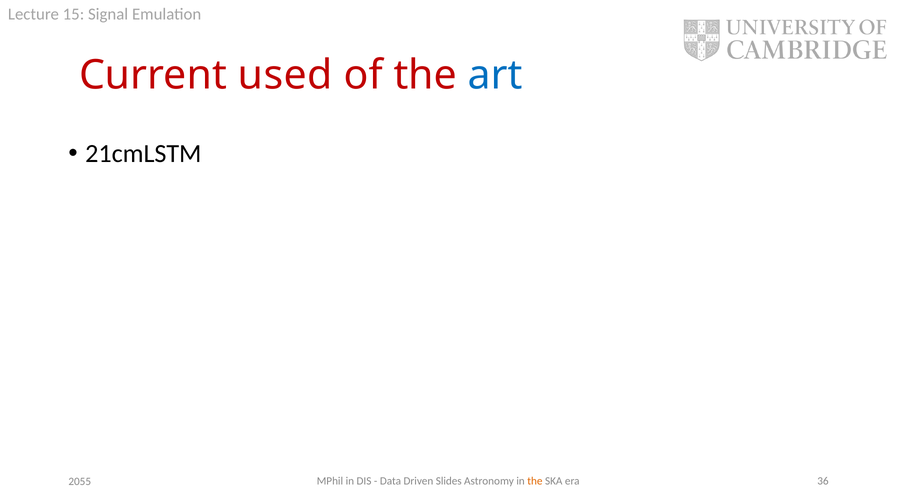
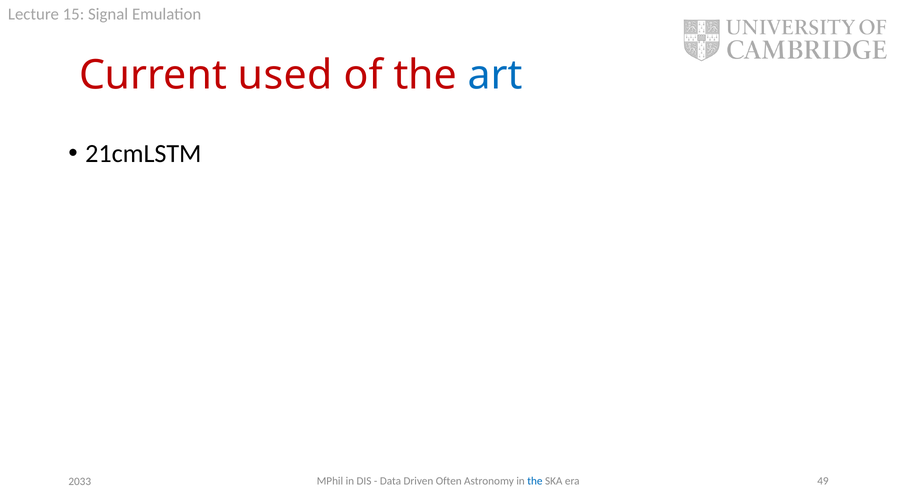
Slides: Slides -> Often
the at (535, 482) colour: orange -> blue
36: 36 -> 49
2055: 2055 -> 2033
